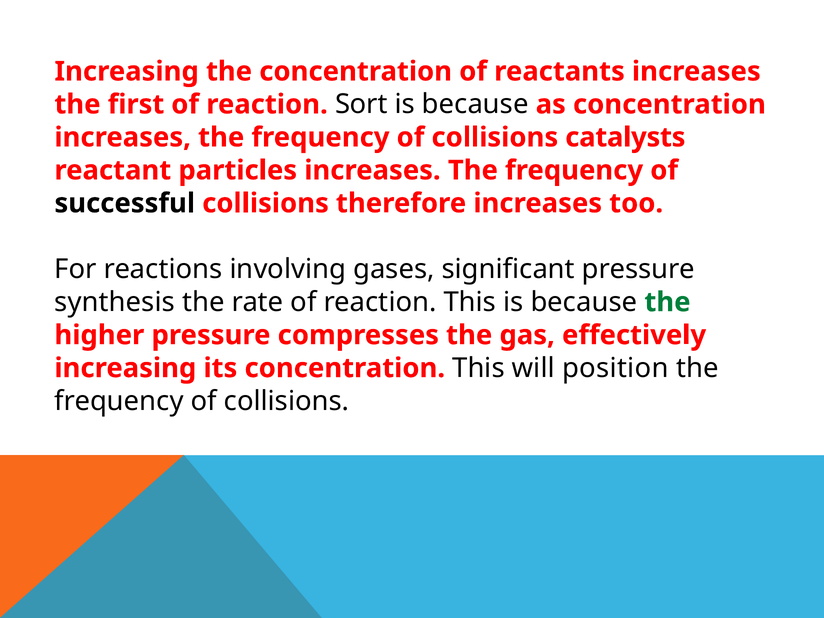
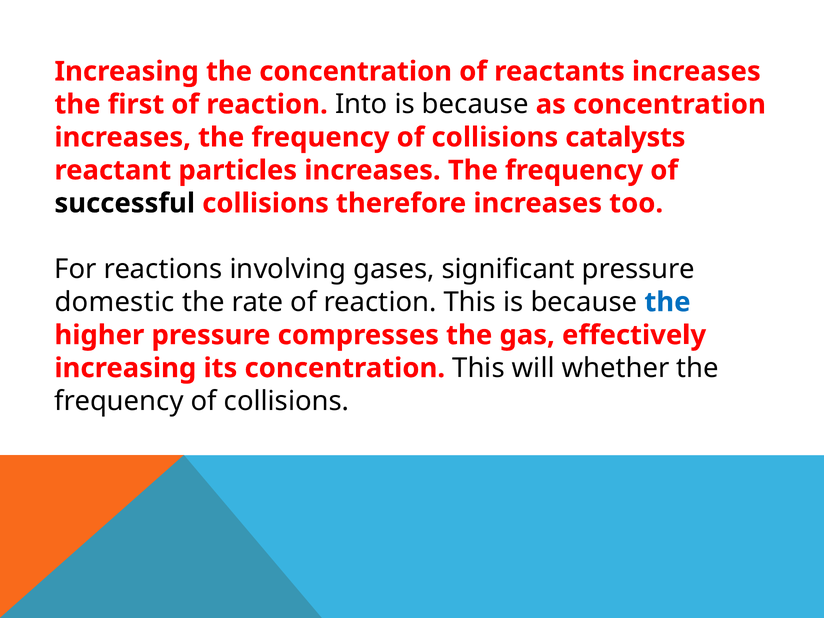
Sort: Sort -> Into
synthesis: synthesis -> domestic
the at (667, 302) colour: green -> blue
position: position -> whether
